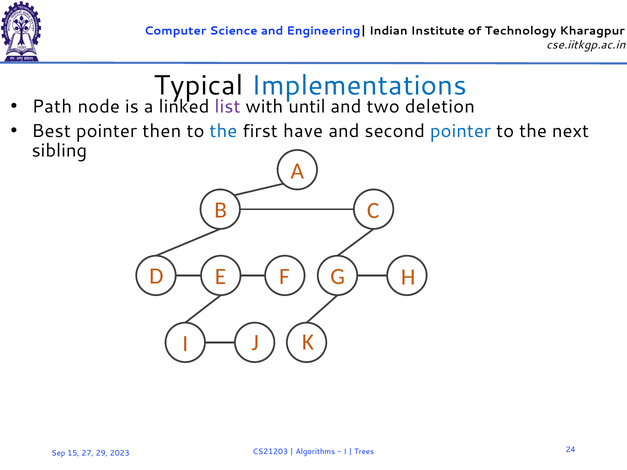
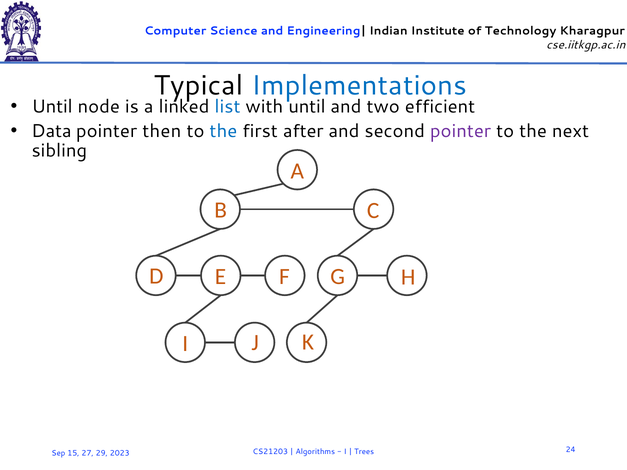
Path at (52, 107): Path -> Until
list colour: purple -> blue
deletion: deletion -> efficient
Best: Best -> Data
have: have -> after
pointer at (461, 131) colour: blue -> purple
